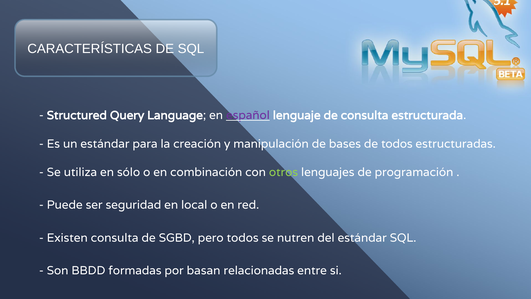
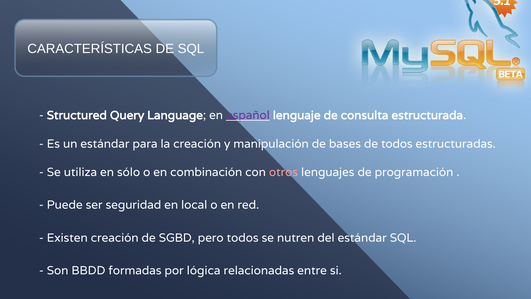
otros colour: light green -> pink
Existen consulta: consulta -> creación
basan: basan -> lógica
